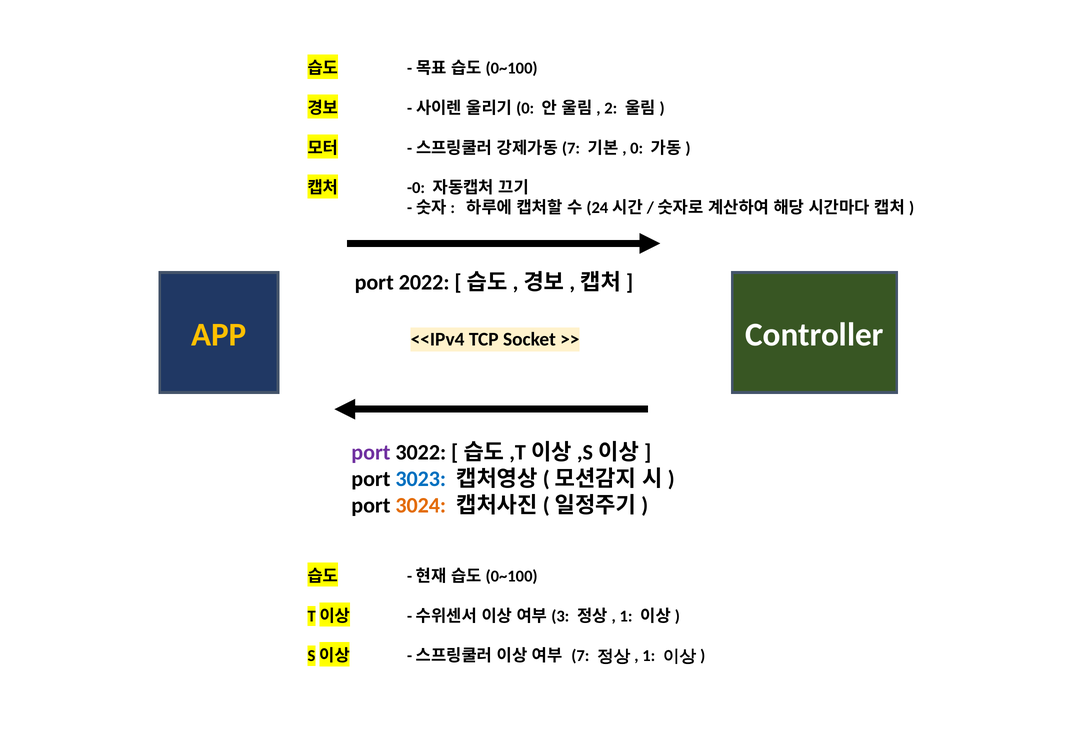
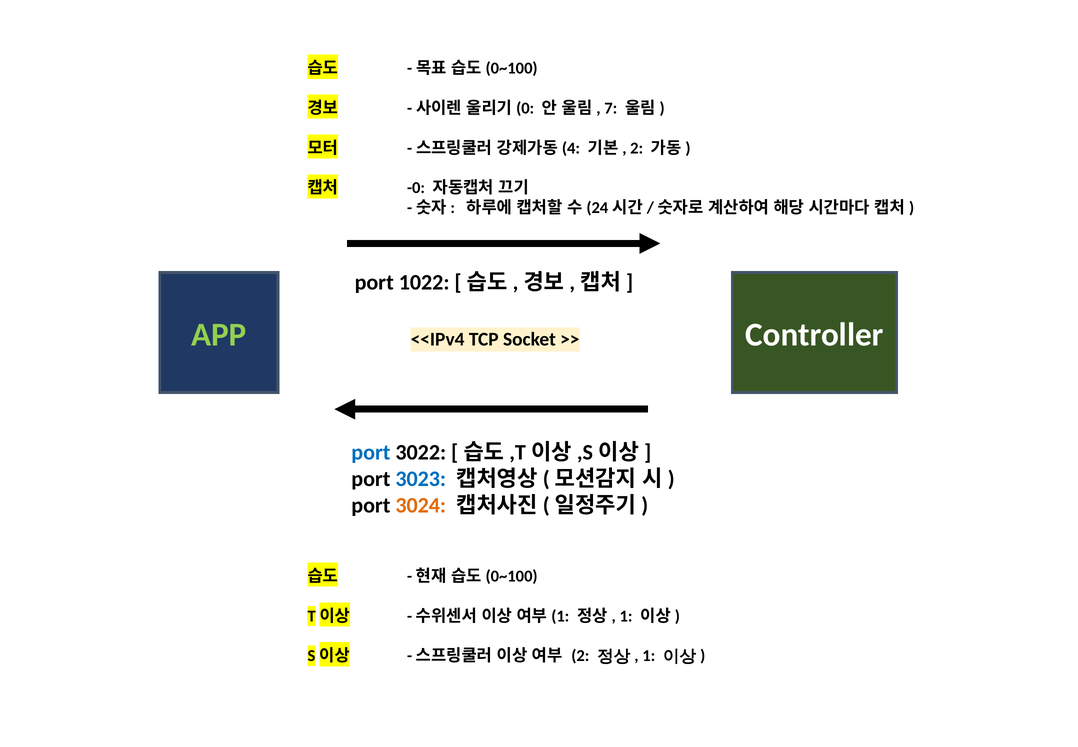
2: 2 -> 7
7 at (571, 148): 7 -> 4
0 at (637, 148): 0 -> 2
2022: 2022 -> 1022
APP colour: yellow -> light green
port at (371, 452) colour: purple -> blue
3 at (560, 615): 3 -> 1
7 at (580, 655): 7 -> 2
